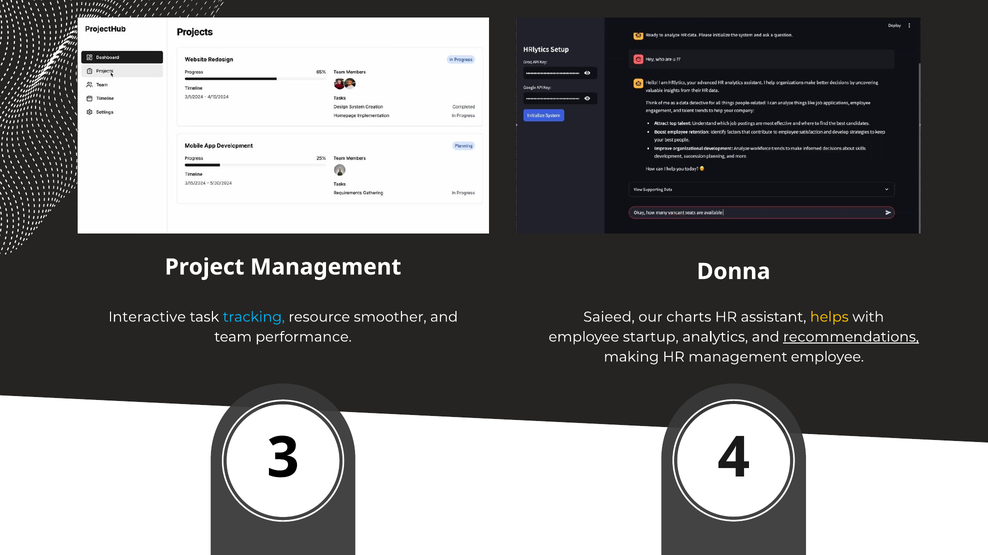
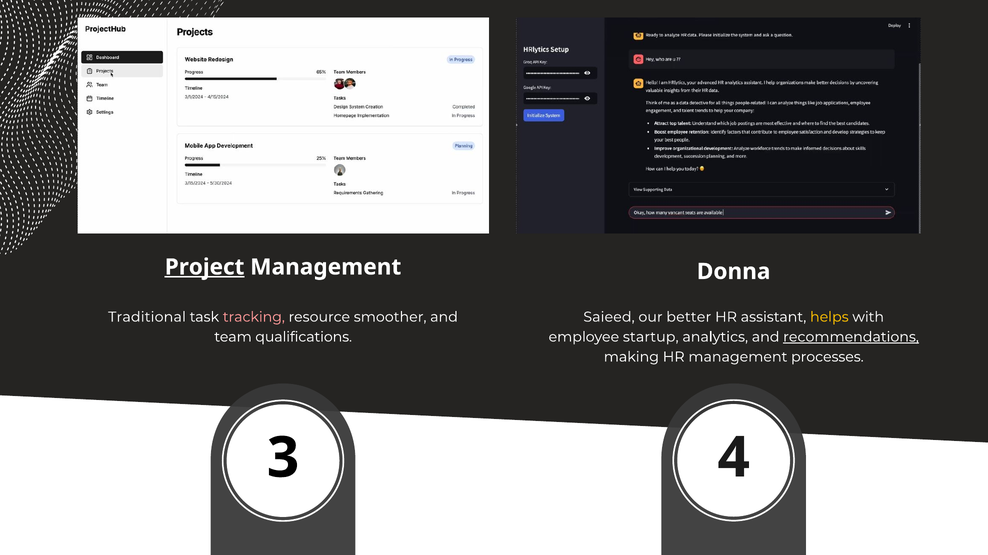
Project underline: none -> present
Interactive: Interactive -> Traditional
tracking colour: light blue -> pink
charts: charts -> better
performance: performance -> qualifications
management employee: employee -> processes
